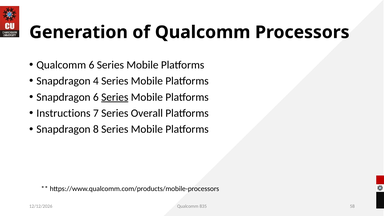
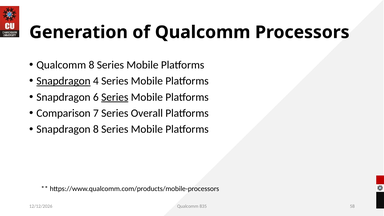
Qualcomm 6: 6 -> 8
Snapdragon at (63, 81) underline: none -> present
Instructions: Instructions -> Comparison
